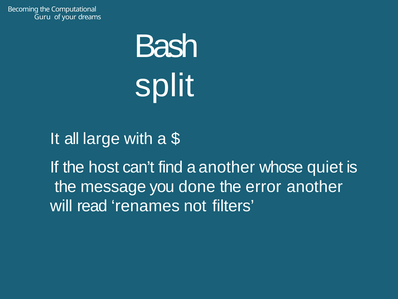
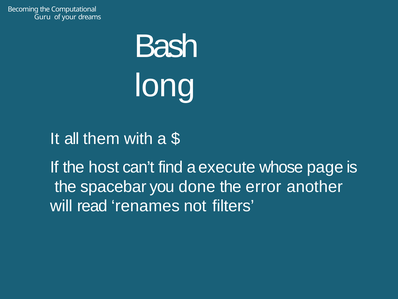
split: split -> long
large: large -> them
a another: another -> execute
quiet: quiet -> page
message: message -> spacebar
